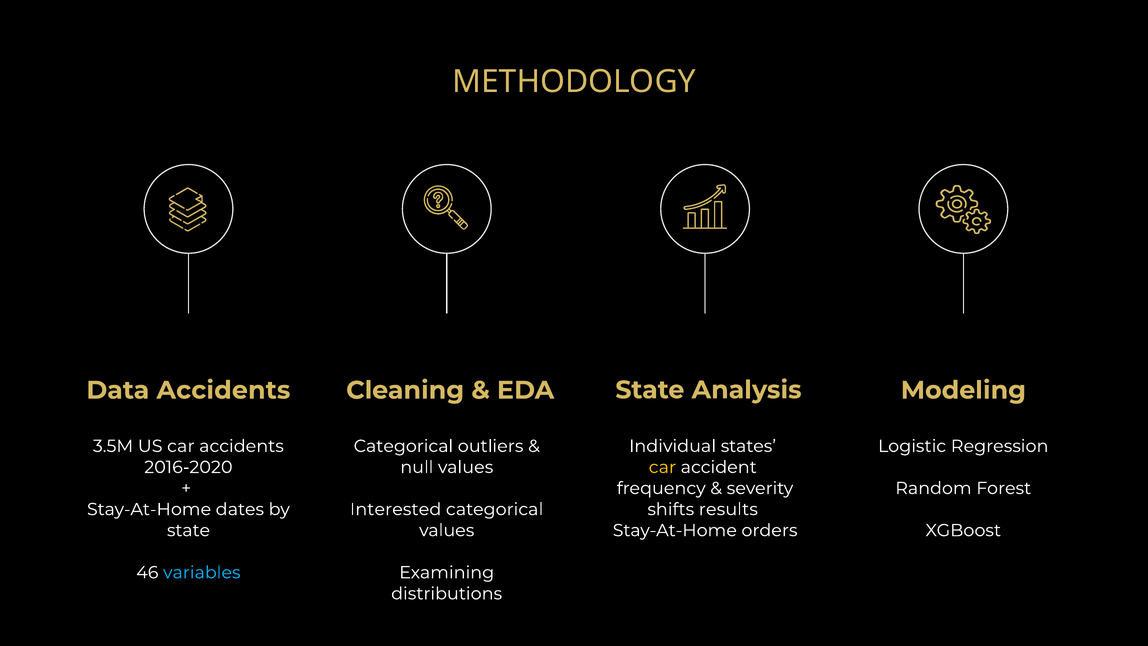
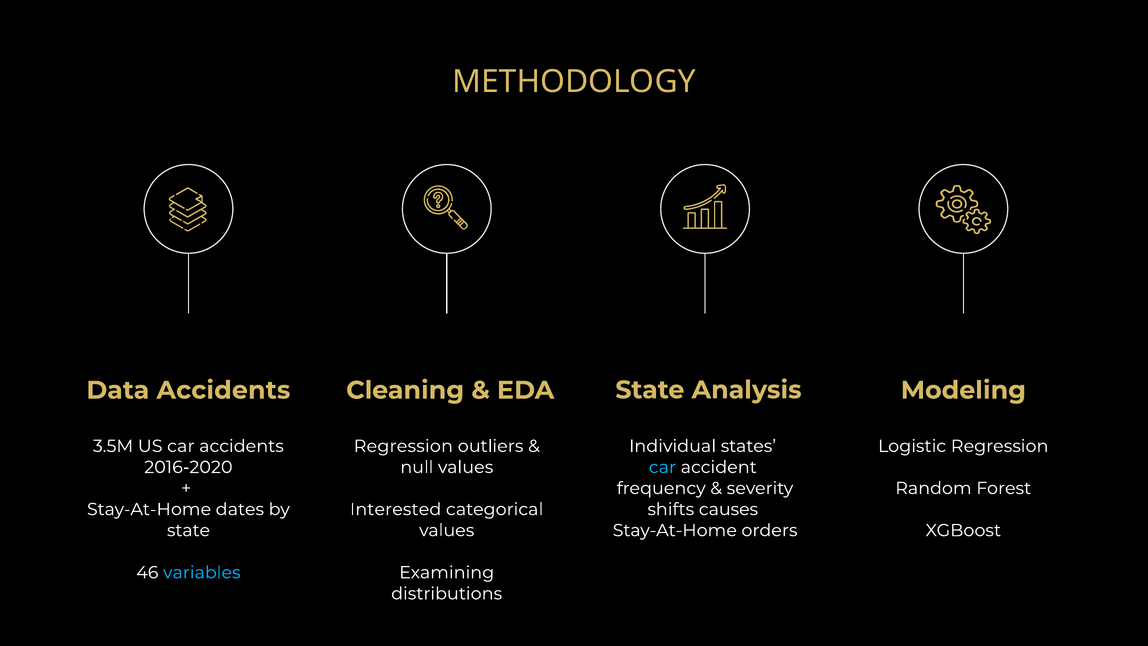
Categorical at (403, 446): Categorical -> Regression
car at (662, 467) colour: yellow -> light blue
results: results -> causes
